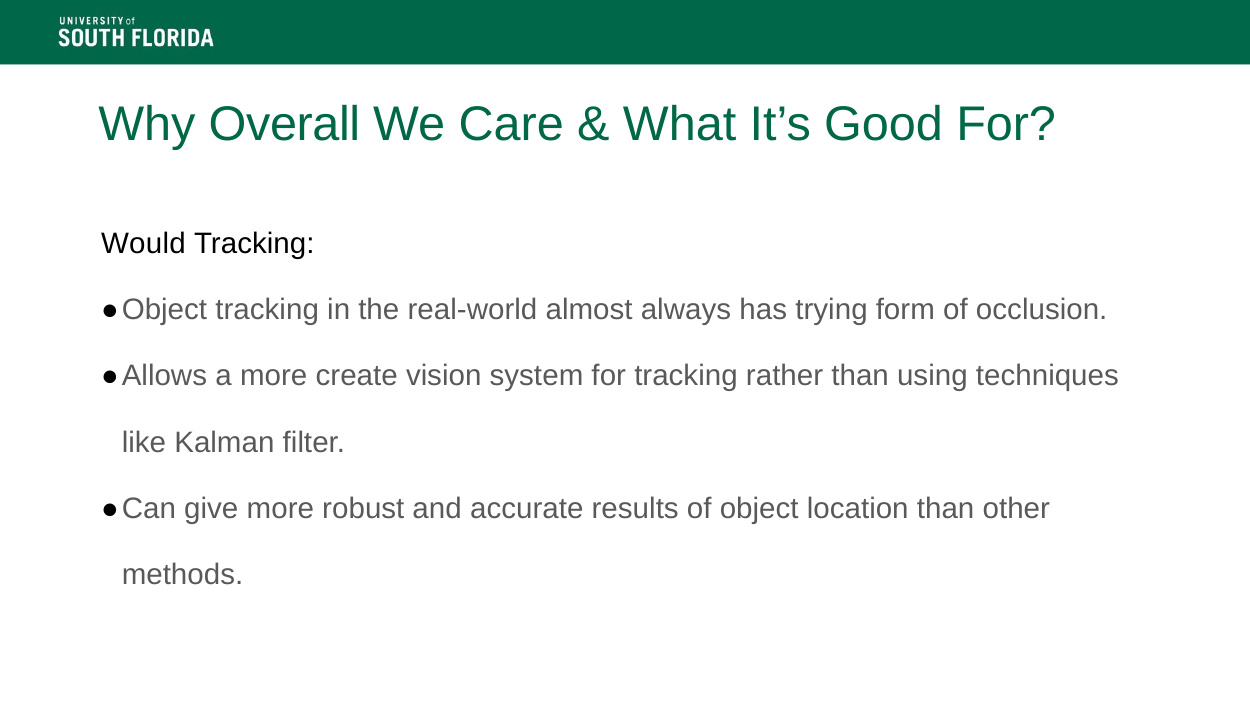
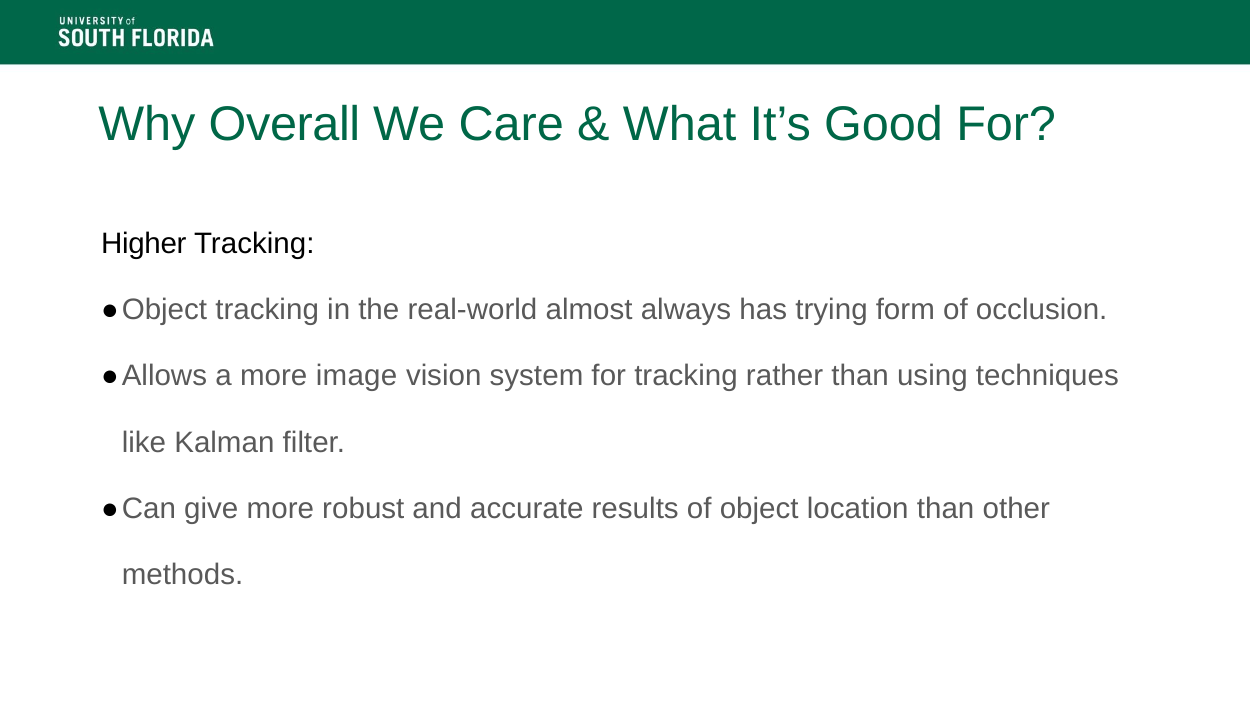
Would: Would -> Higher
create: create -> image
